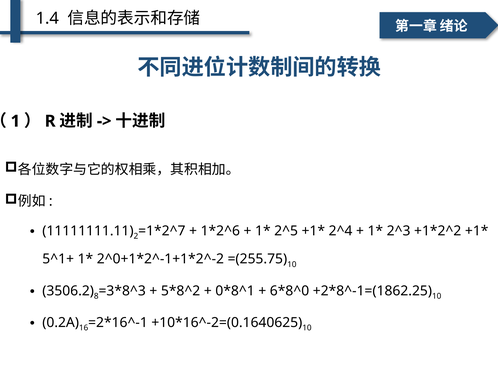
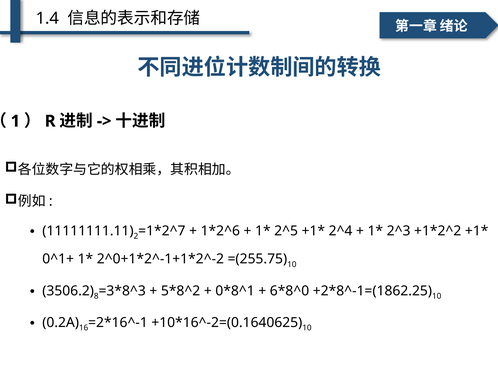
5^1+: 5^1+ -> 0^1+
